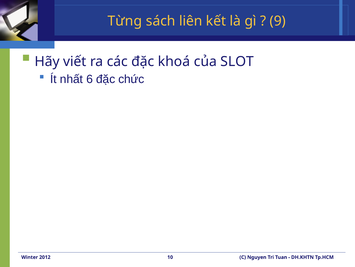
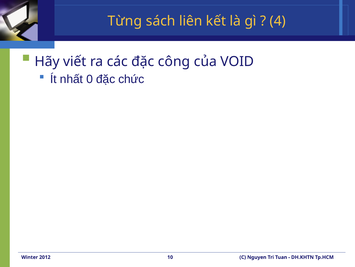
9: 9 -> 4
khoá: khoá -> công
SLOT: SLOT -> VOID
6: 6 -> 0
